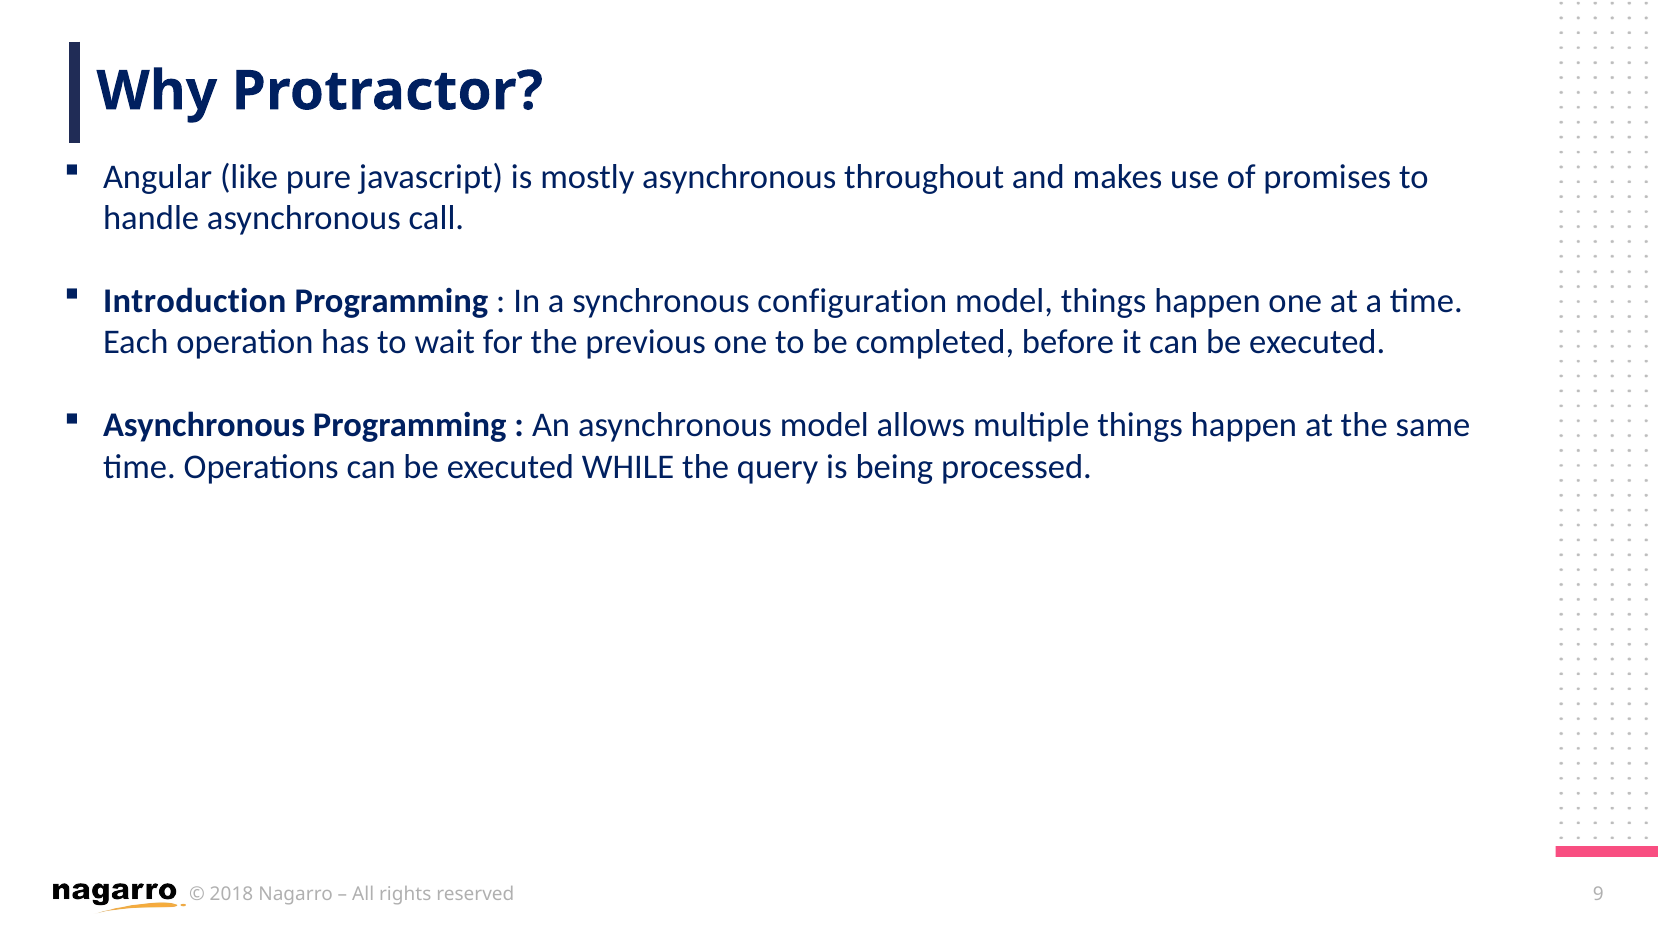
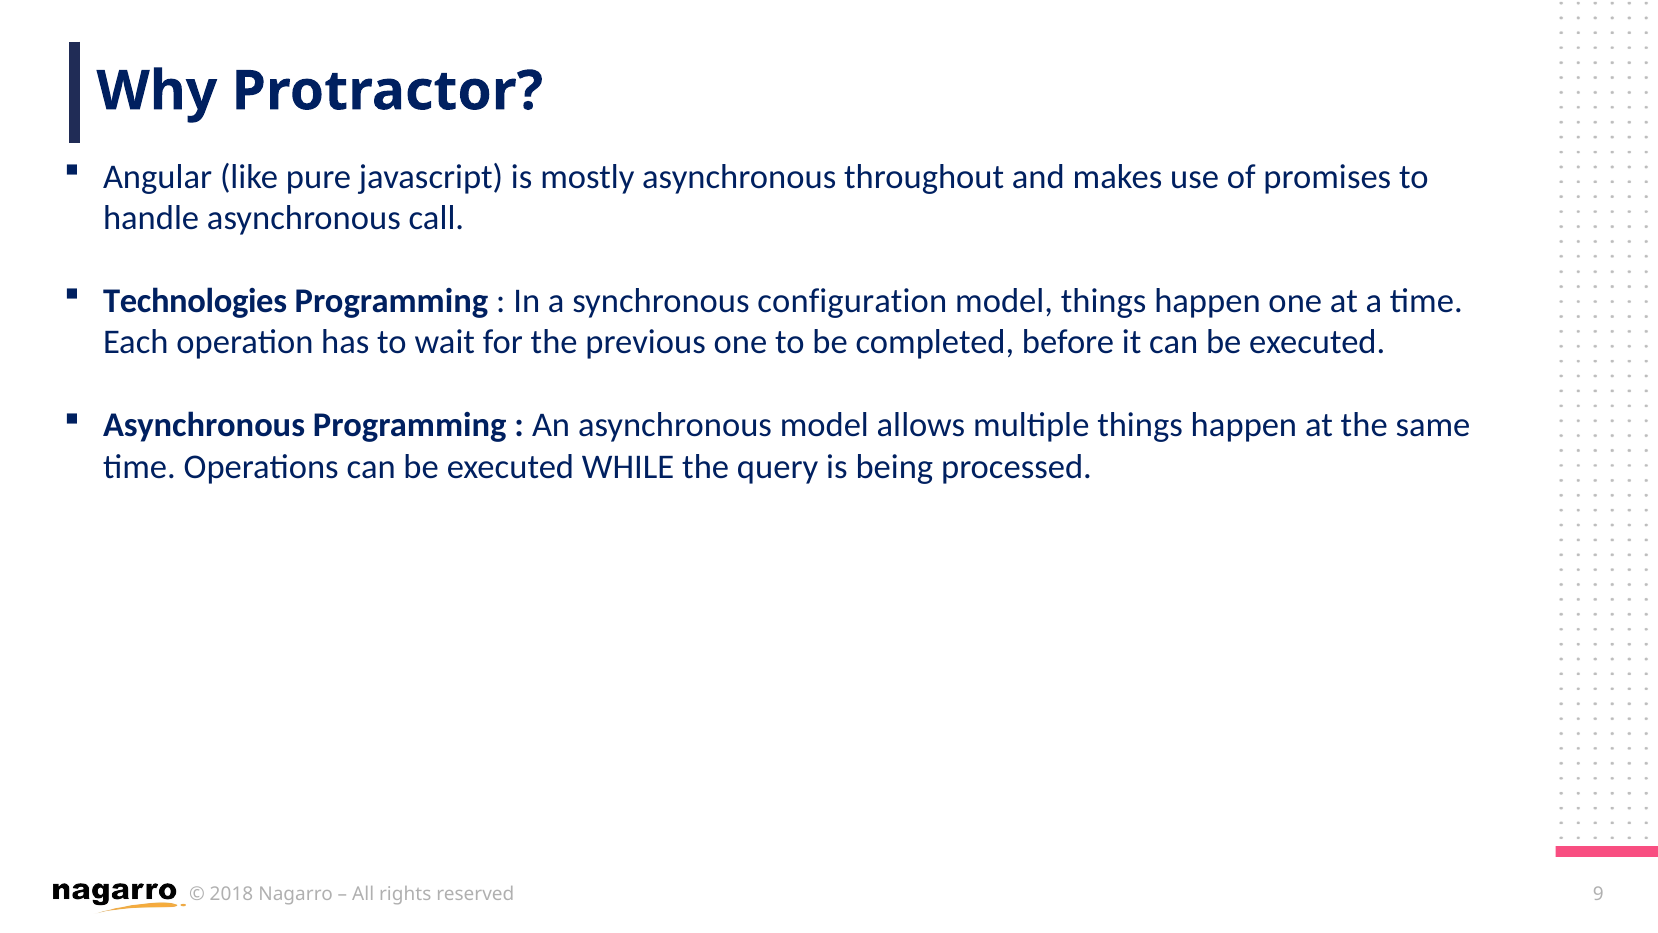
Introduction: Introduction -> Technologies
